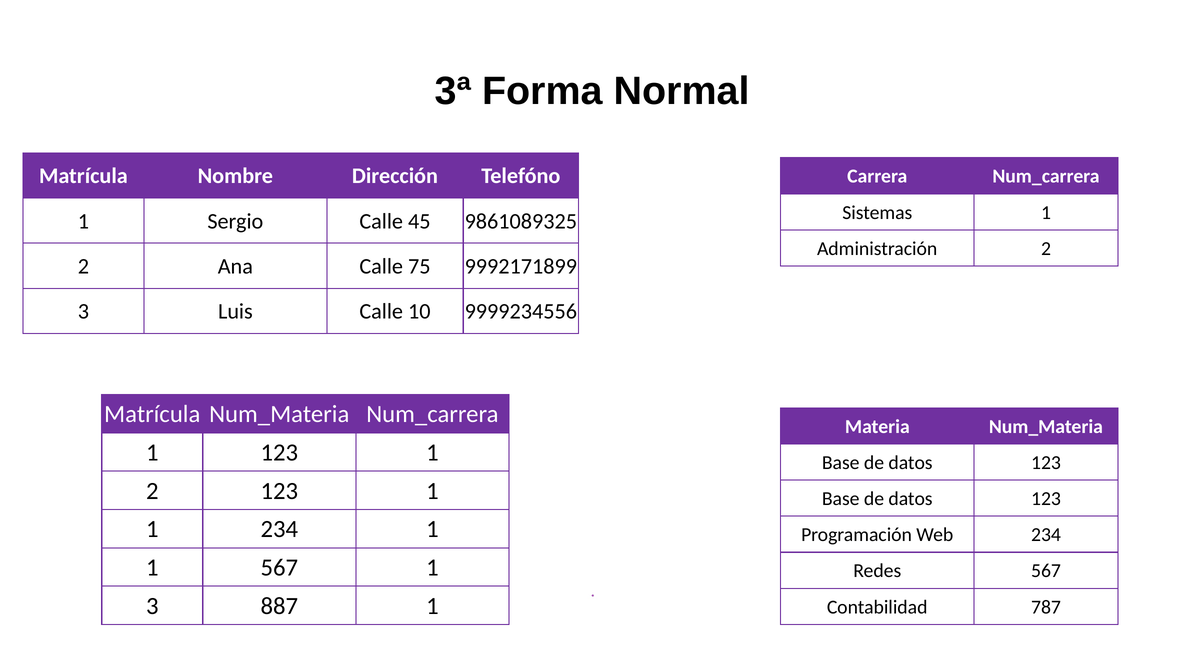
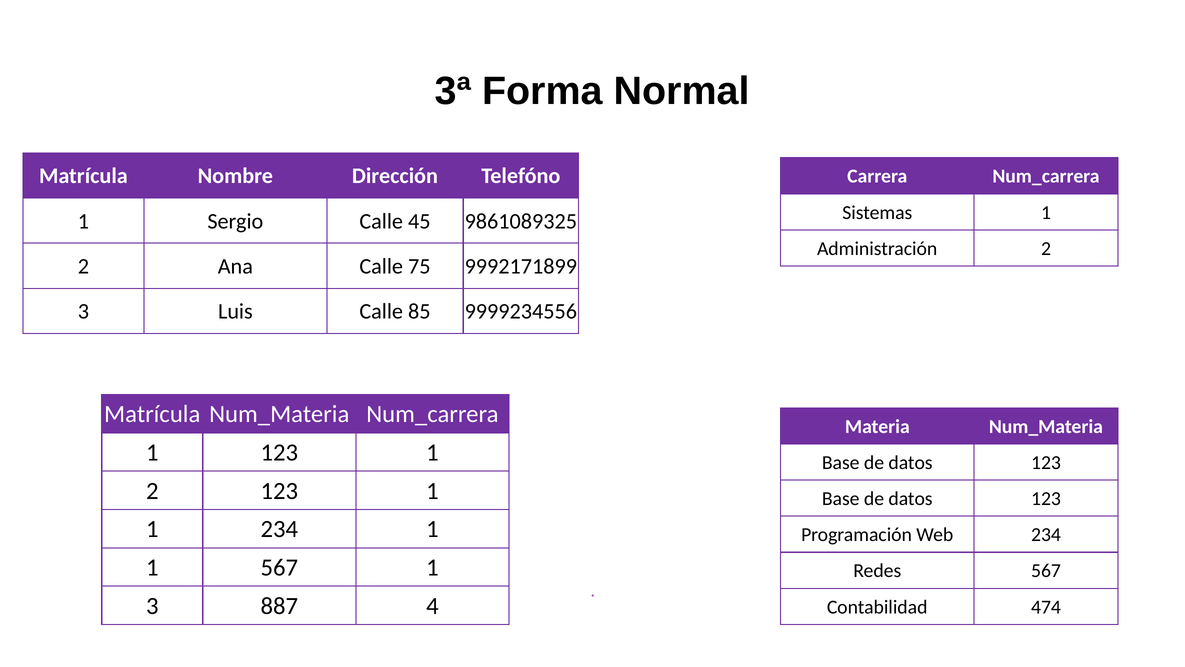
10: 10 -> 85
887 1: 1 -> 4
787: 787 -> 474
